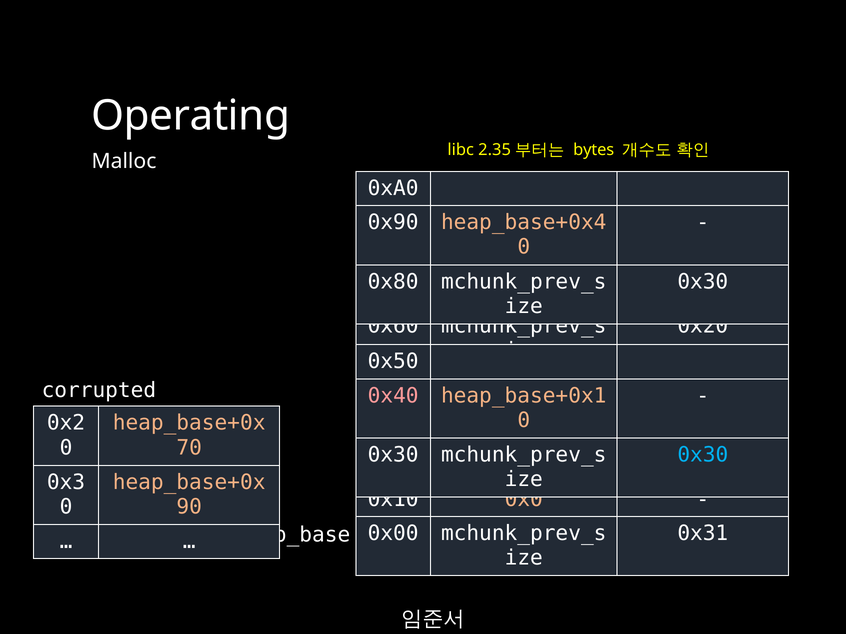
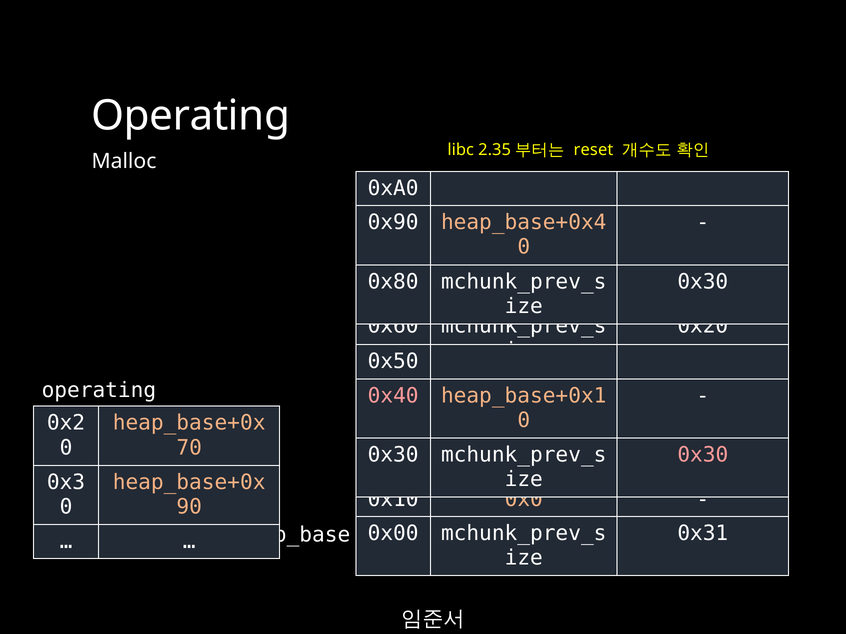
bytes: bytes -> reset
corrupted at (99, 391): corrupted -> operating
0x30 at (703, 455) colour: light blue -> pink
